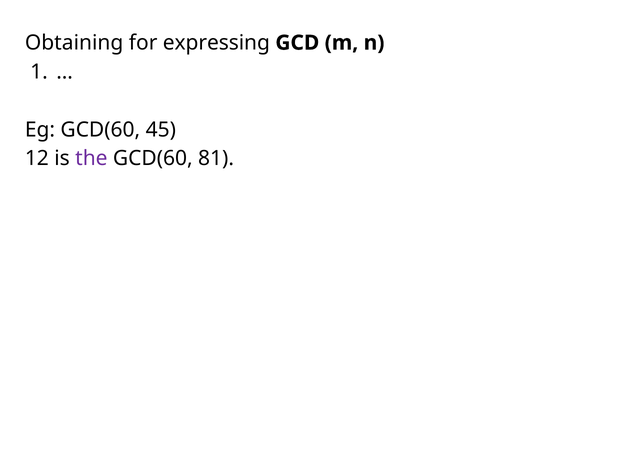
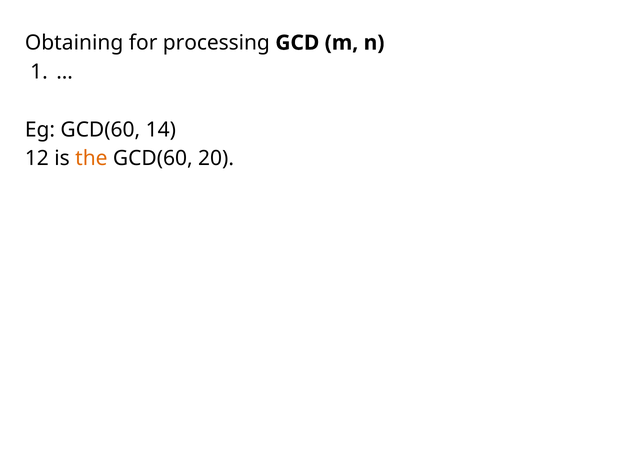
expressing: expressing -> processing
45: 45 -> 14
the colour: purple -> orange
81: 81 -> 20
